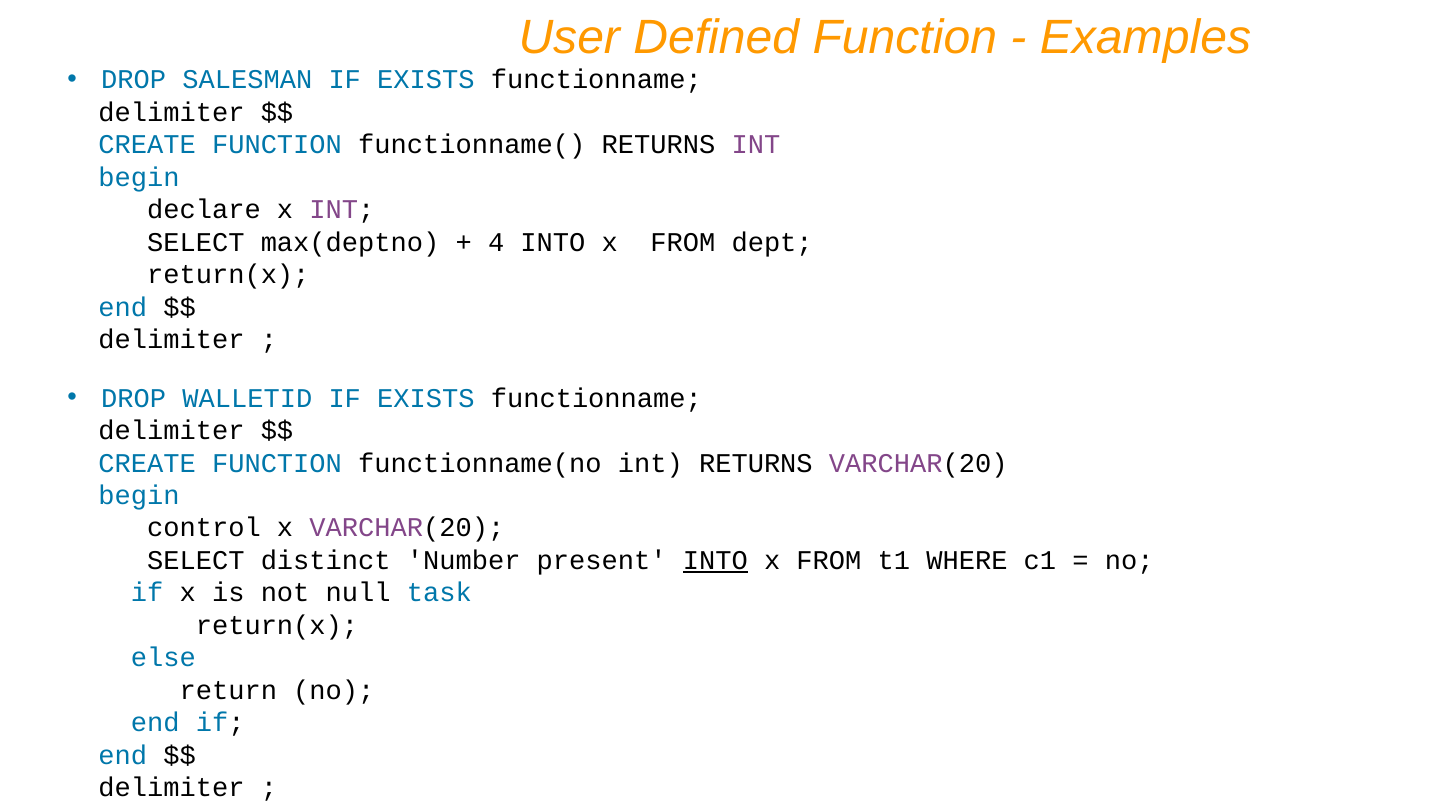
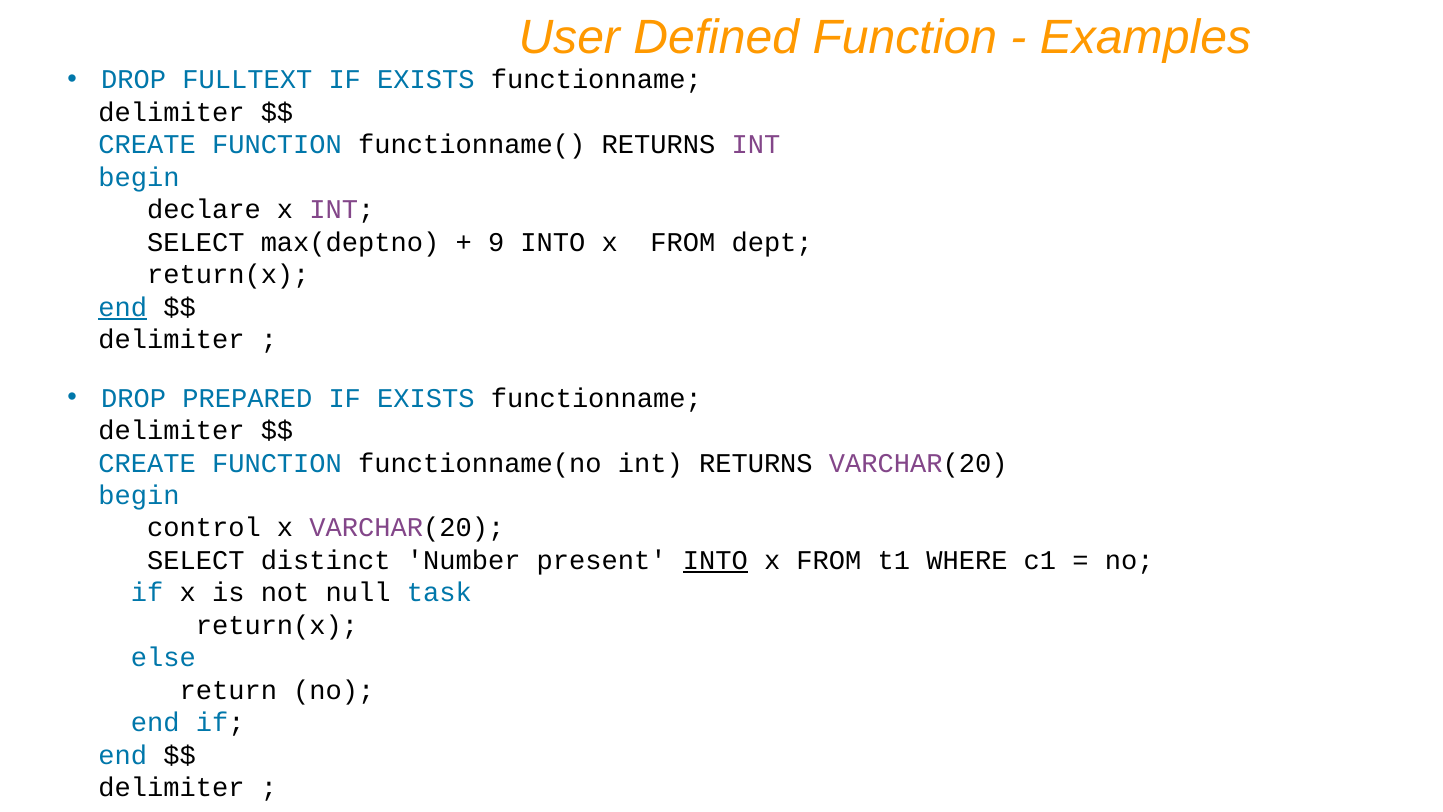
SALESMAN: SALESMAN -> FULLTEXT
4: 4 -> 9
end at (123, 307) underline: none -> present
WALLETID: WALLETID -> PREPARED
